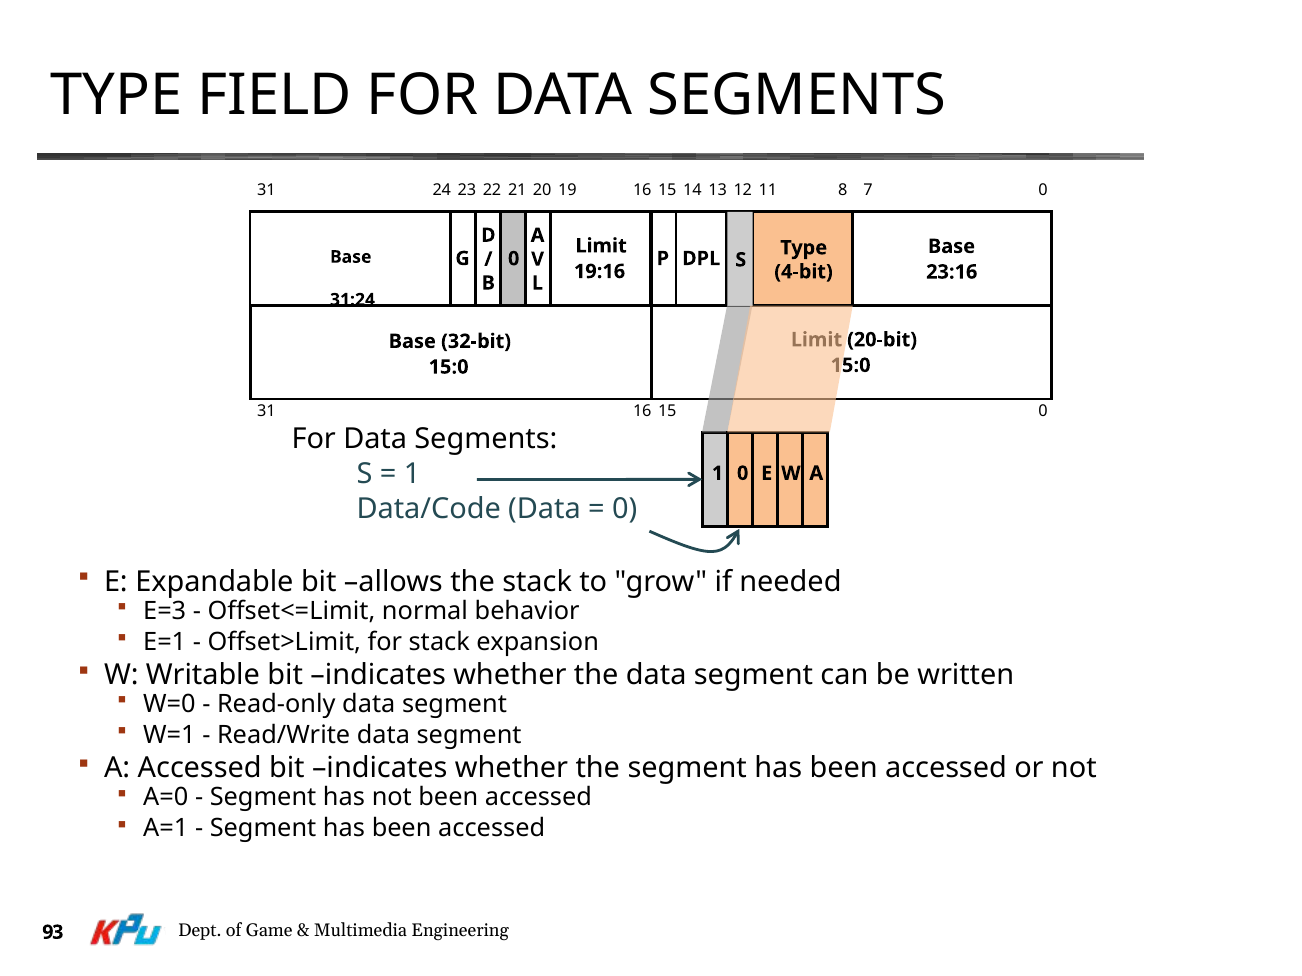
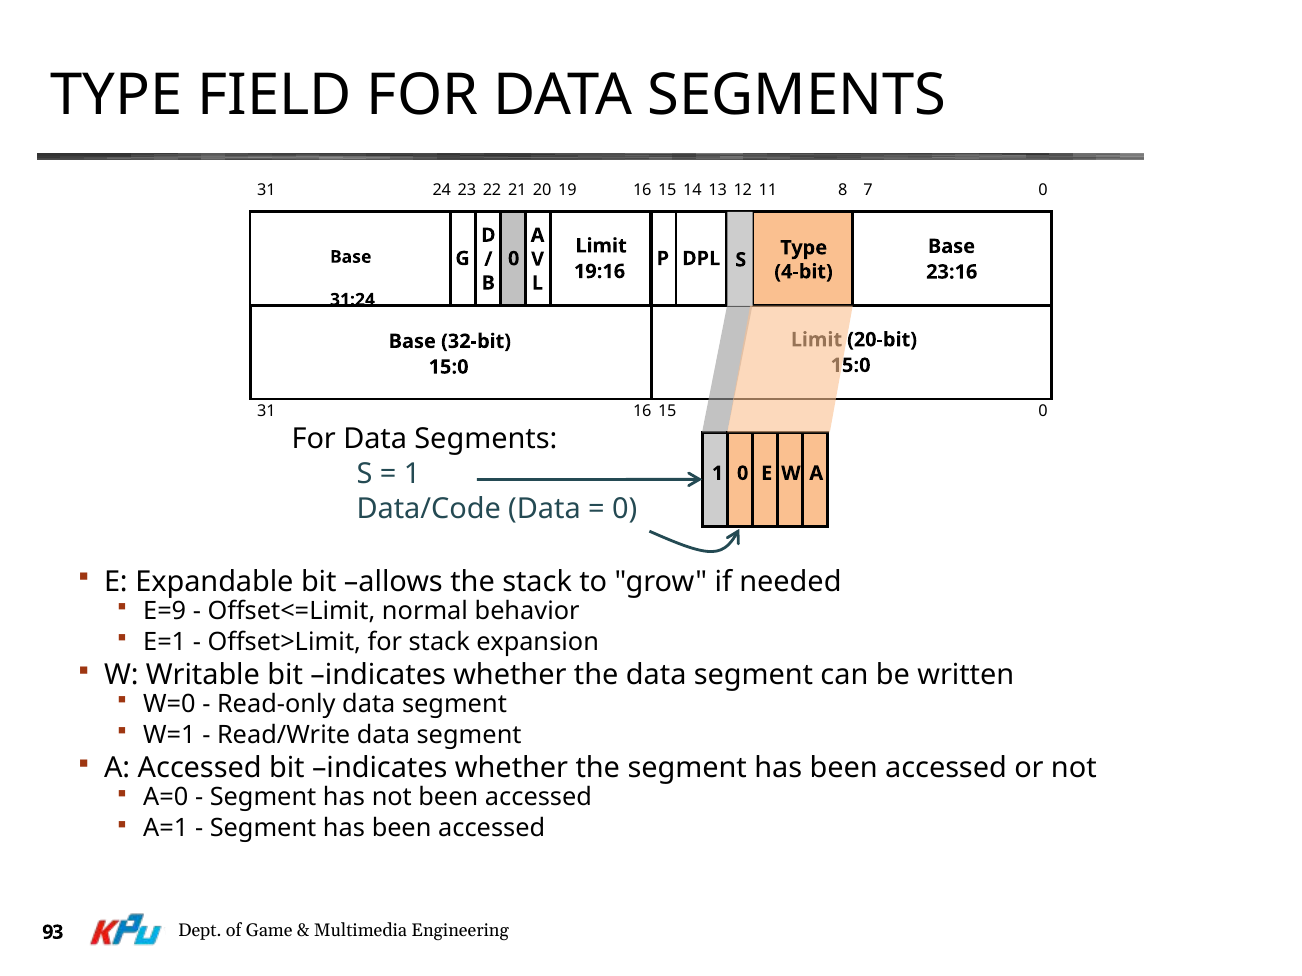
E=3: E=3 -> E=9
